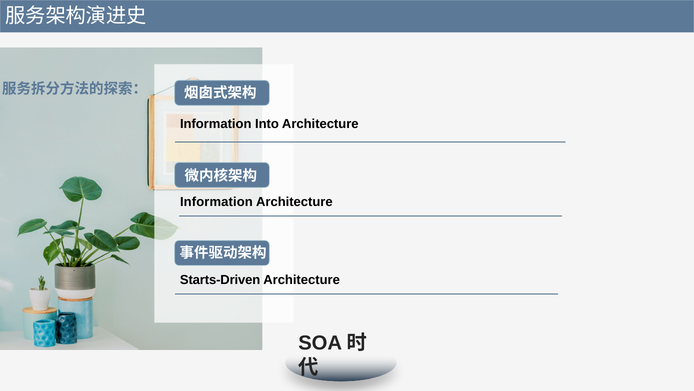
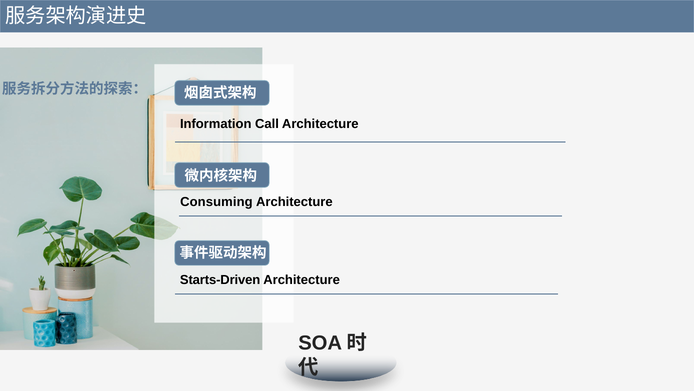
Into: Into -> Call
Information at (216, 202): Information -> Consuming
